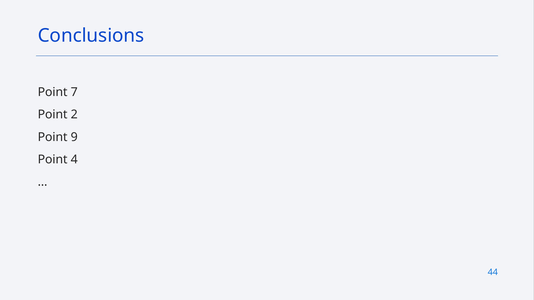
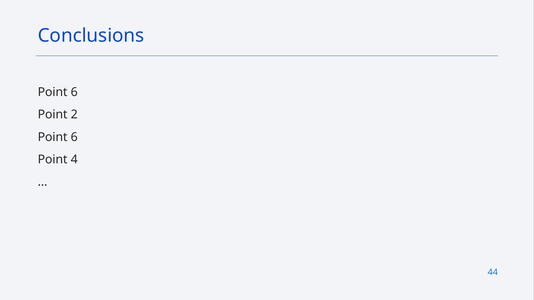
7 at (74, 92): 7 -> 6
9 at (74, 137): 9 -> 6
